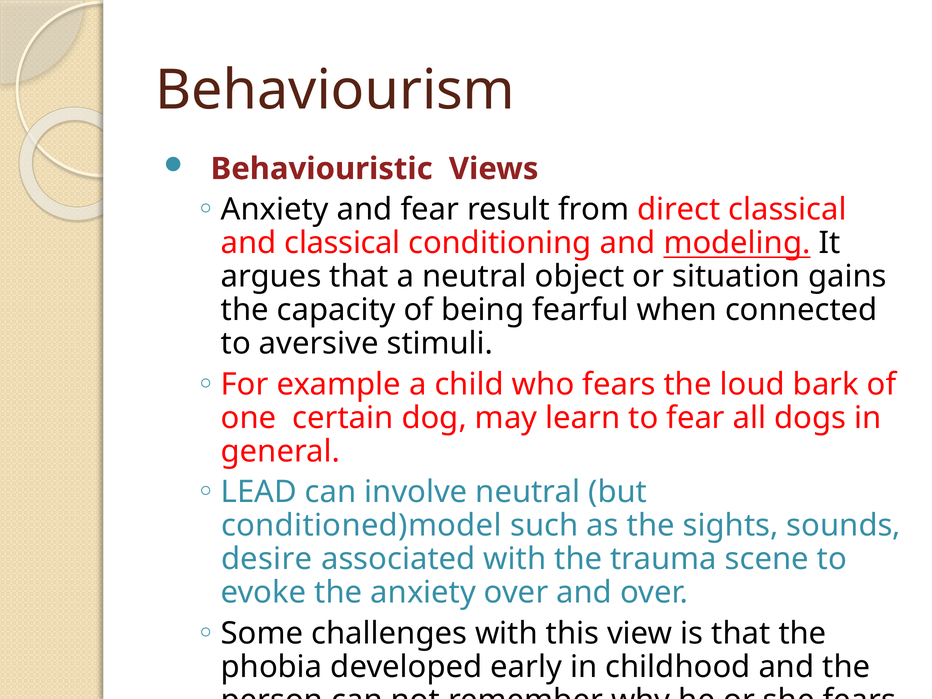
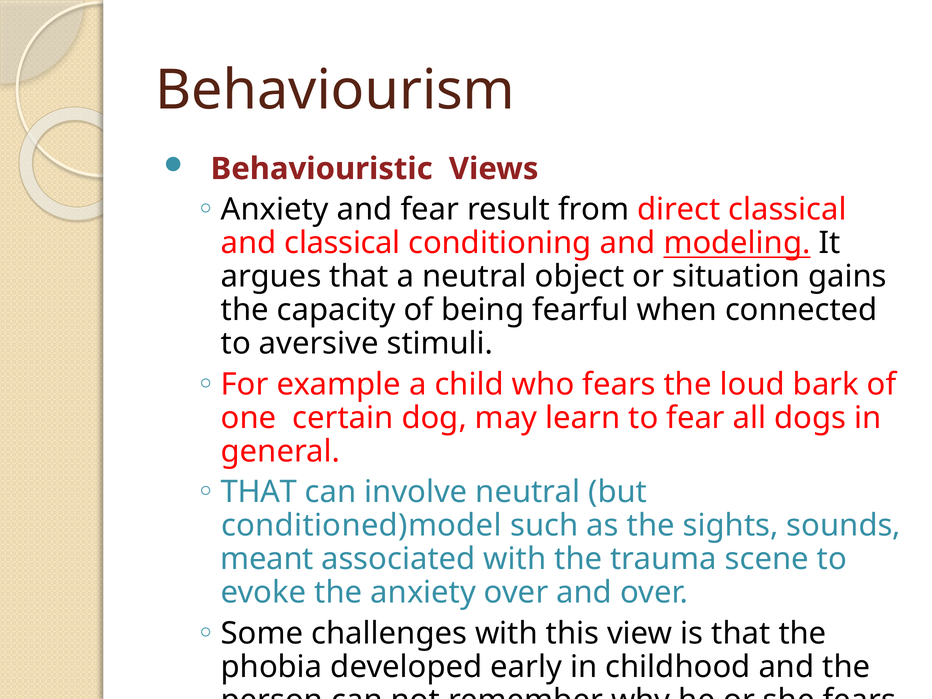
LEAD at (259, 492): LEAD -> THAT
desire: desire -> meant
